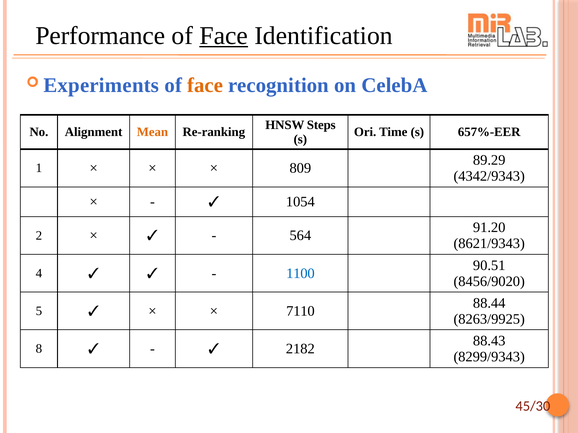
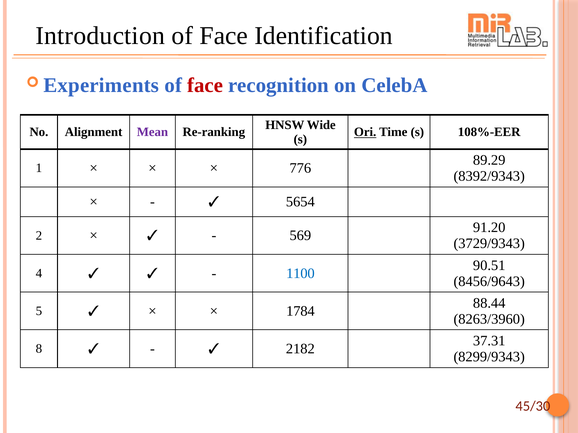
Performance: Performance -> Introduction
Face at (224, 36) underline: present -> none
face at (205, 85) colour: orange -> red
Steps: Steps -> Wide
Mean colour: orange -> purple
Ori underline: none -> present
657%-EER: 657%-EER -> 108%-EER
809: 809 -> 776
4342/9343: 4342/9343 -> 8392/9343
1054: 1054 -> 5654
564: 564 -> 569
8621/9343: 8621/9343 -> 3729/9343
8456/9020: 8456/9020 -> 8456/9643
7110: 7110 -> 1784
8263/9925: 8263/9925 -> 8263/3960
88.43: 88.43 -> 37.31
